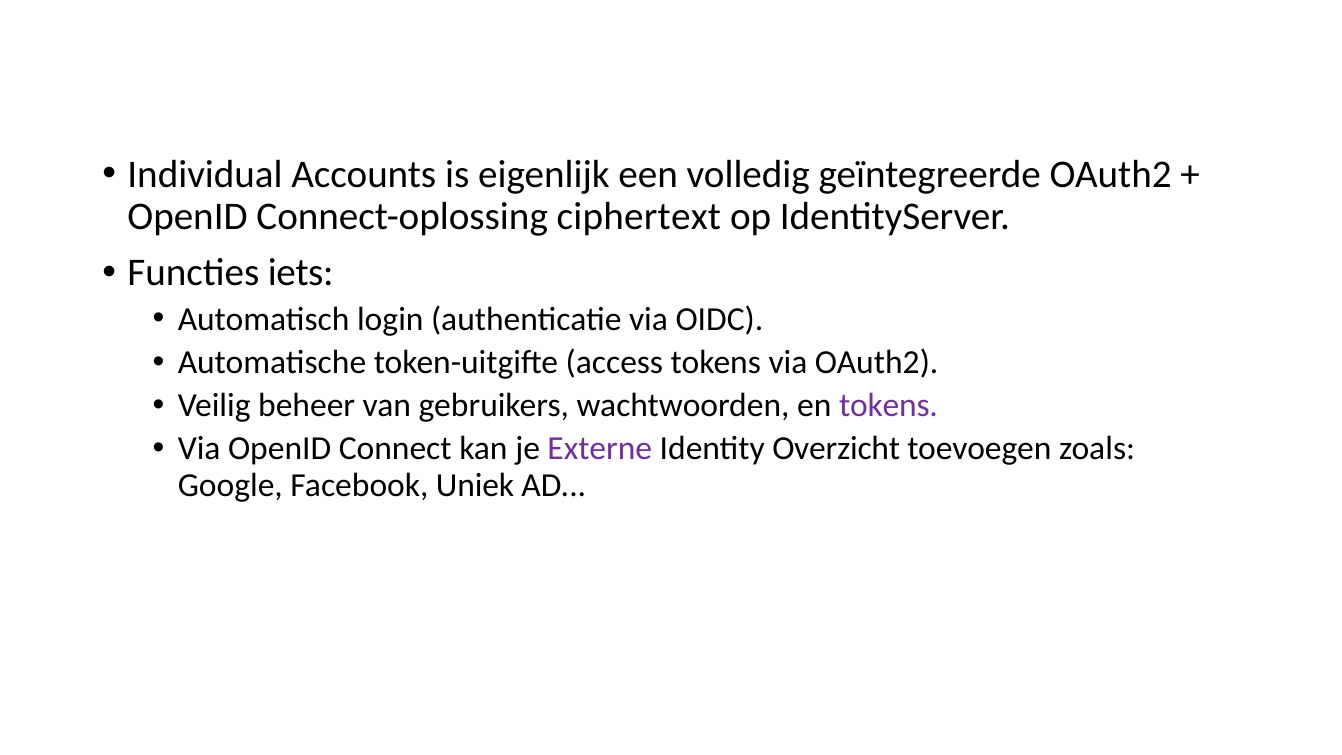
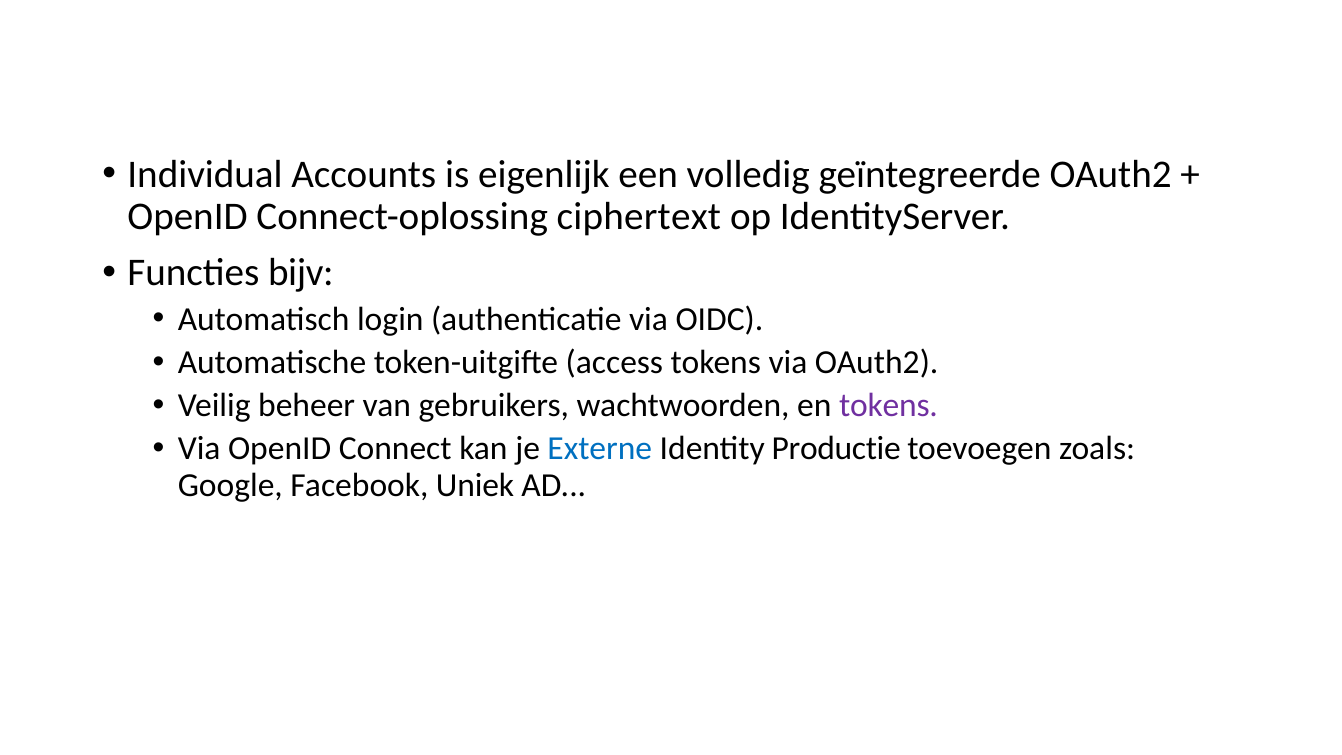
iets: iets -> bijv
Externe colour: purple -> blue
Overzicht: Overzicht -> Productie
